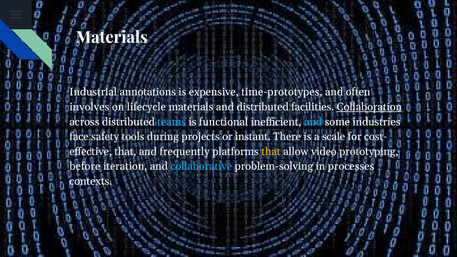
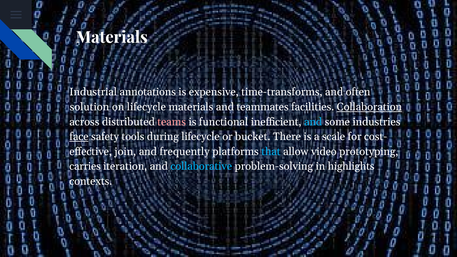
time-prototypes: time-prototypes -> time-transforms
involves: involves -> solution
and distributed: distributed -> teammates
teams colour: light blue -> pink
face underline: none -> present
during projects: projects -> lifecycle
instant: instant -> bucket
that at (125, 152): that -> join
that at (271, 152) colour: yellow -> light blue
before: before -> carries
processes: processes -> highlights
